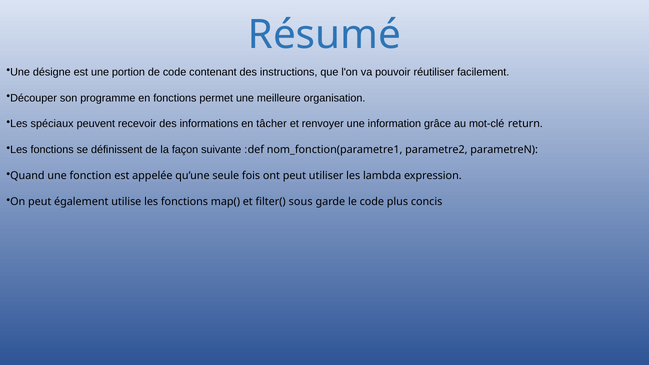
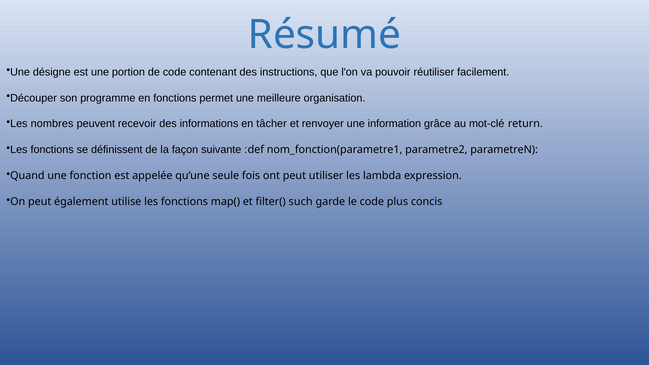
spéciaux: spéciaux -> nombres
sous: sous -> such
